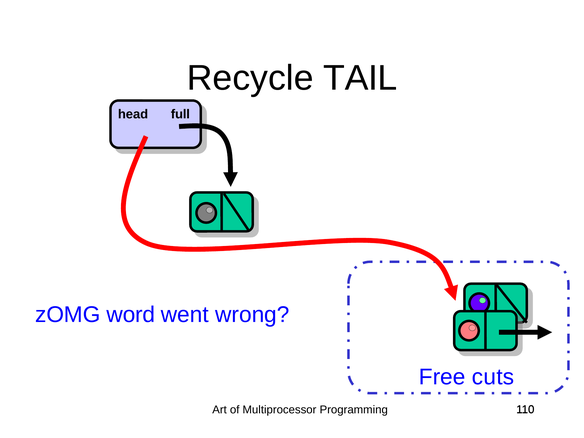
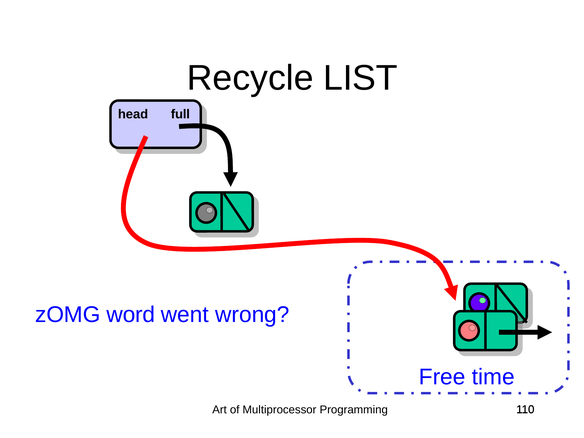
TAIL: TAIL -> LIST
cuts: cuts -> time
